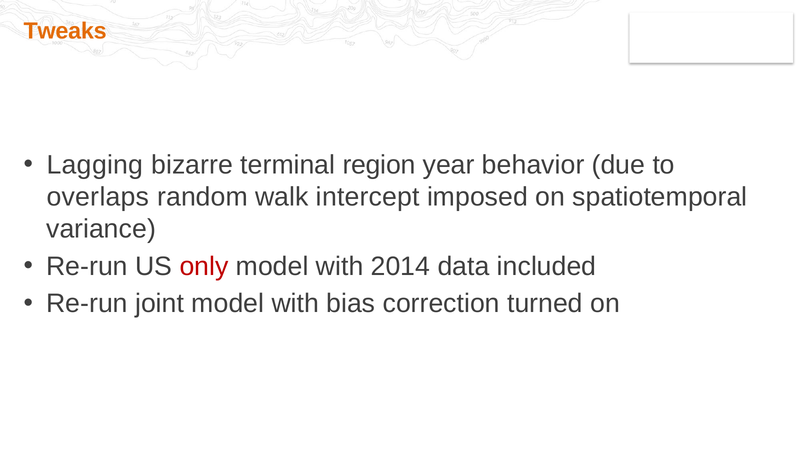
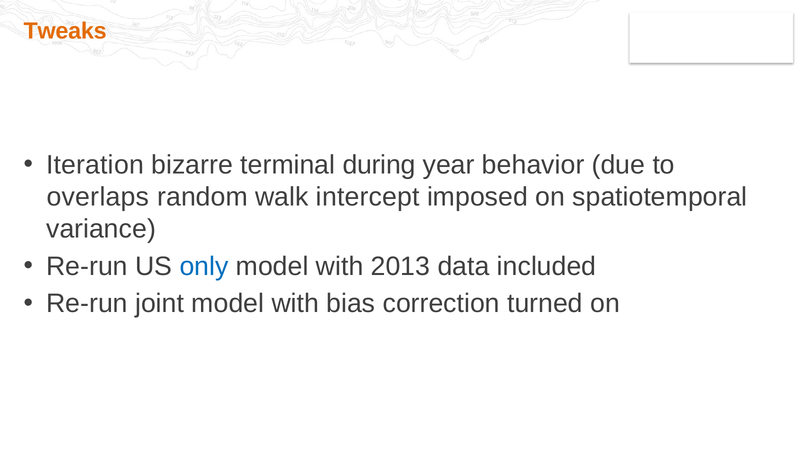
Lagging: Lagging -> Iteration
region: region -> during
only colour: red -> blue
2014: 2014 -> 2013
